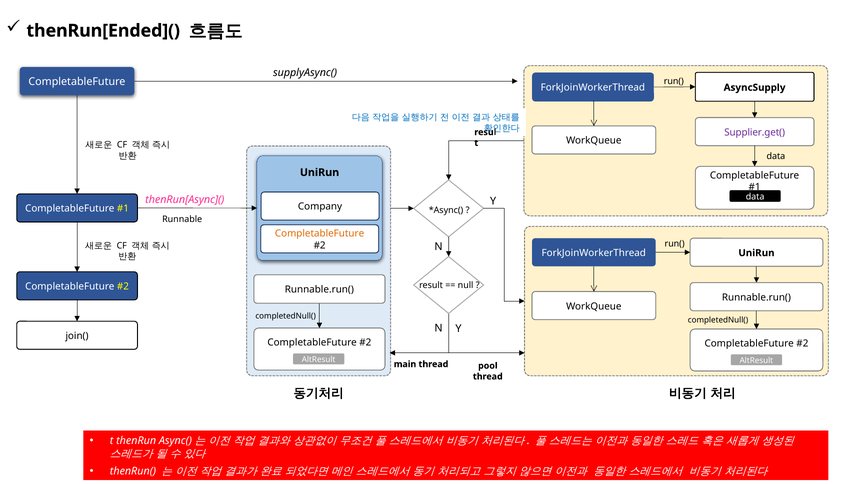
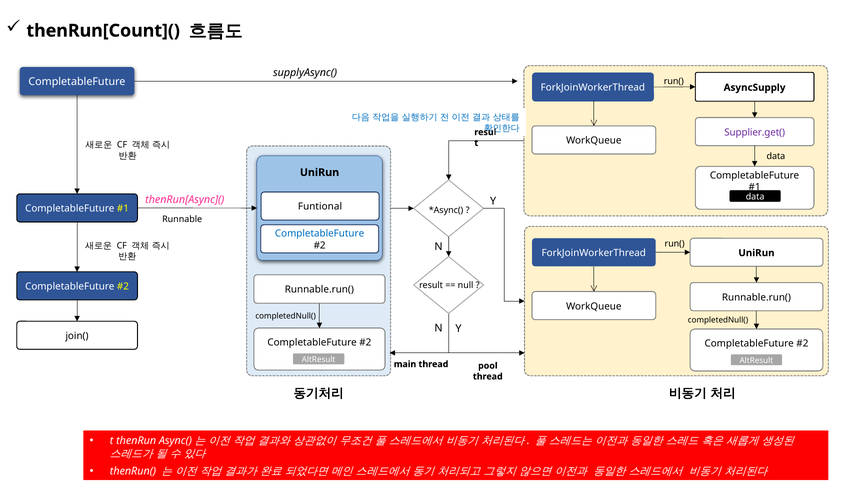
thenRun[Ended](: thenRun[Ended]( -> thenRun[Count](
Company: Company -> Funtional
CompletableFuture at (320, 233) colour: orange -> blue
